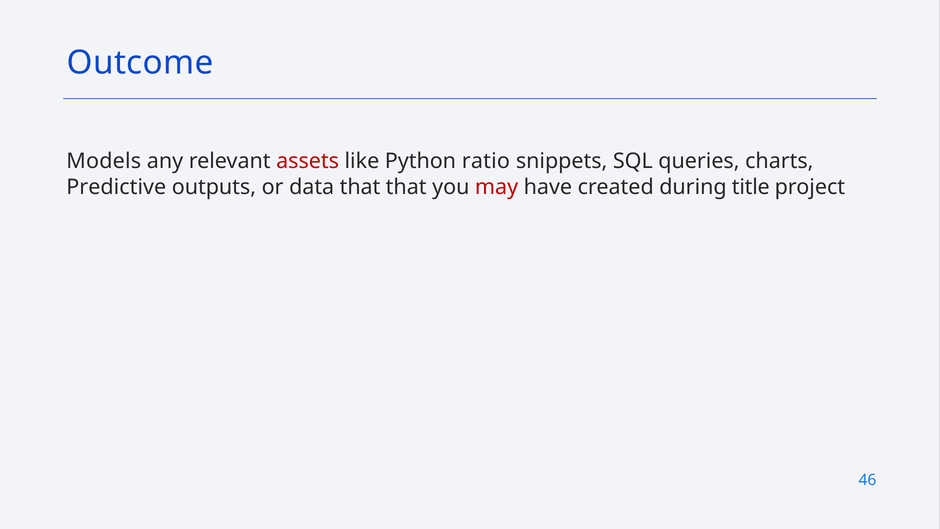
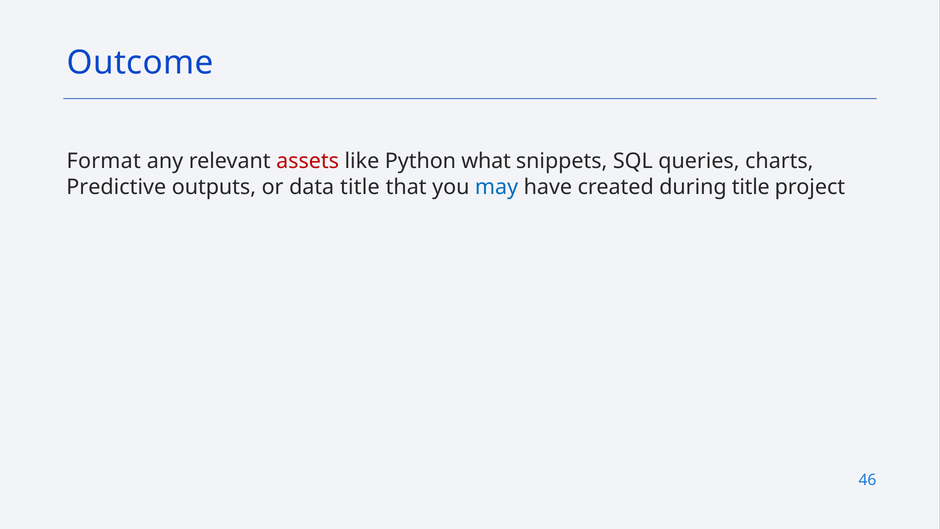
Models: Models -> Format
ratio: ratio -> what
data that: that -> title
may colour: red -> blue
